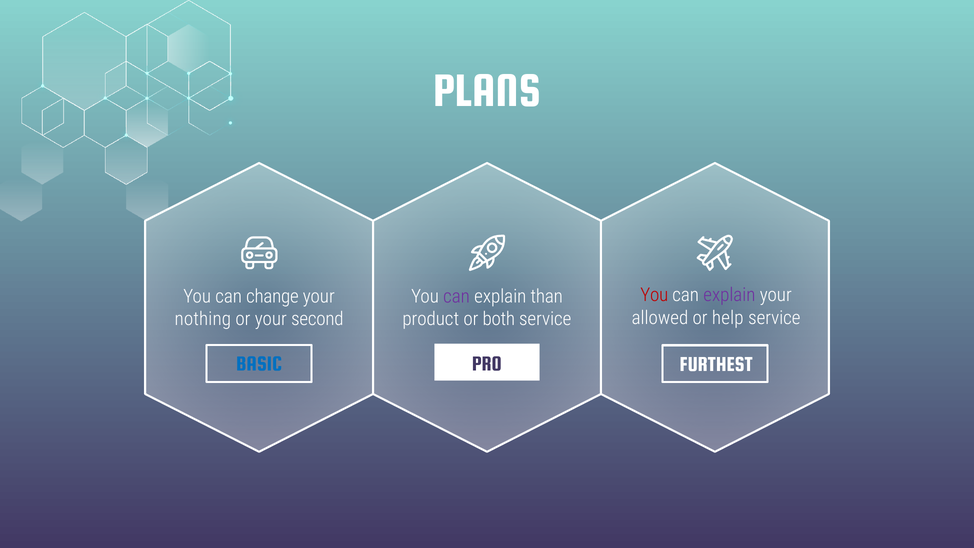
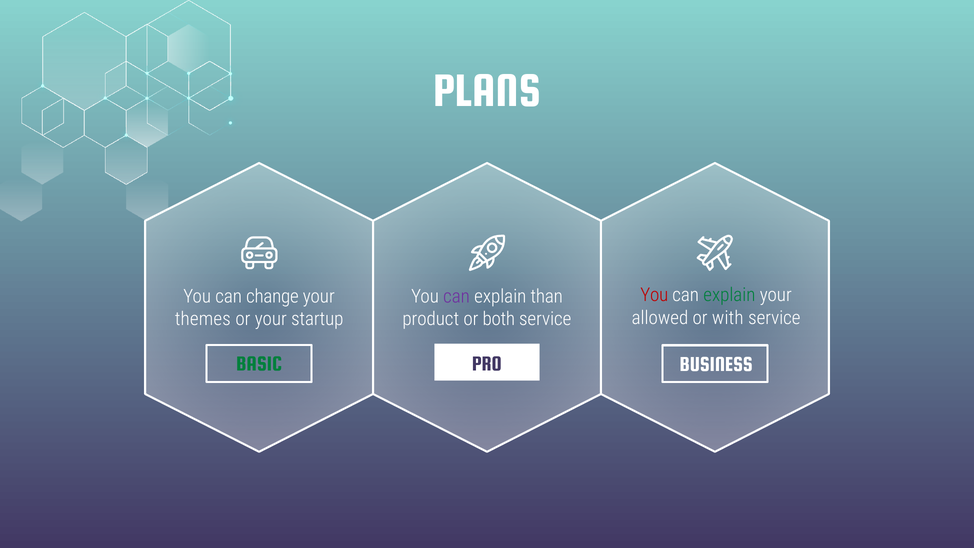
explain at (729, 295) colour: purple -> green
help: help -> with
nothing: nothing -> themes
second: second -> startup
BASIC colour: blue -> green
FURTHEST: FURTHEST -> BUSINESS
